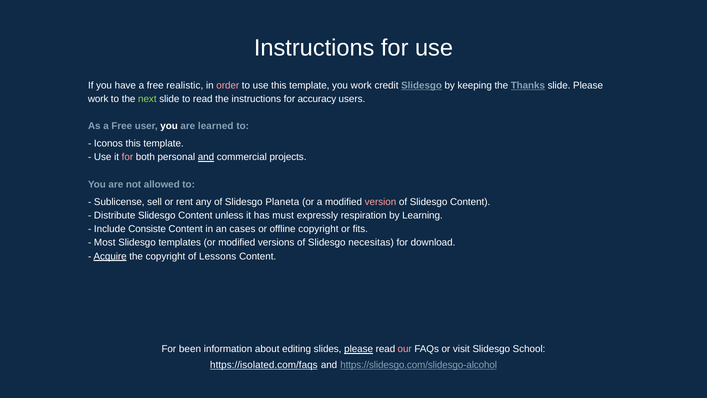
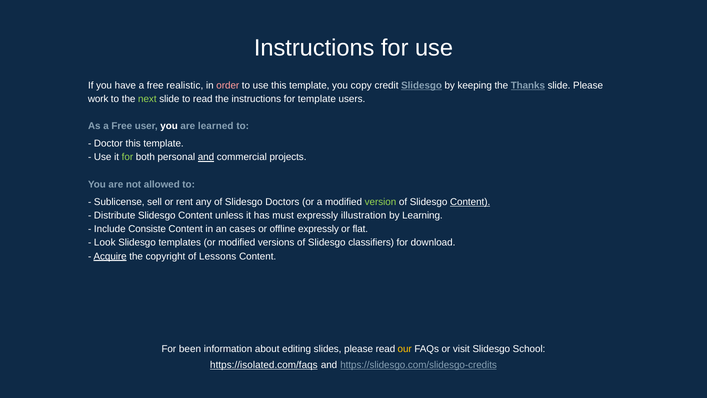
you work: work -> copy
for accuracy: accuracy -> template
Iconos: Iconos -> Doctor
for at (127, 157) colour: pink -> light green
Planeta: Planeta -> Doctors
version colour: pink -> light green
Content at (470, 202) underline: none -> present
respiration: respiration -> illustration
offline copyright: copyright -> expressly
fits: fits -> flat
Most: Most -> Look
necesitas: necesitas -> classifiers
please at (359, 349) underline: present -> none
our colour: pink -> yellow
https://slidesgo.com/slidesgo-alcohol: https://slidesgo.com/slidesgo-alcohol -> https://slidesgo.com/slidesgo-credits
